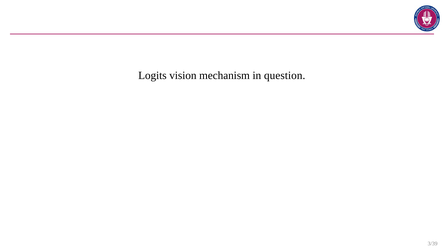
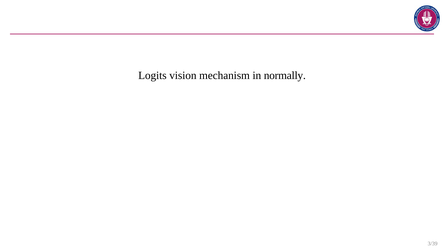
question: question -> normally
